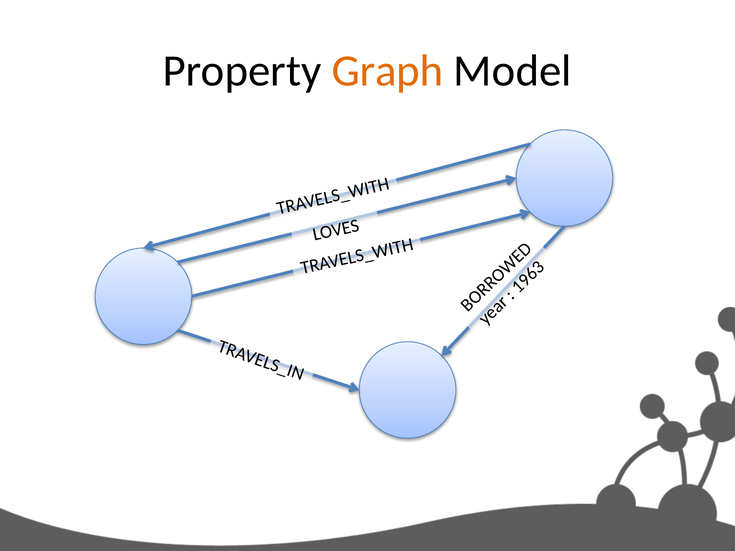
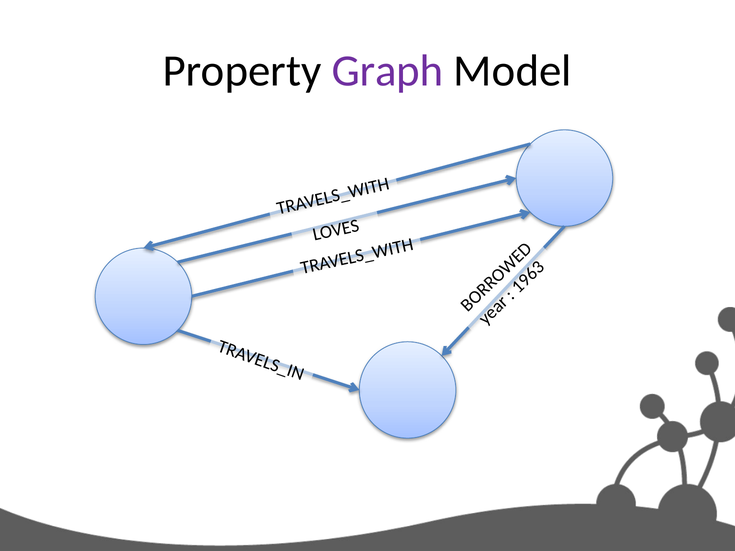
Graph colour: orange -> purple
